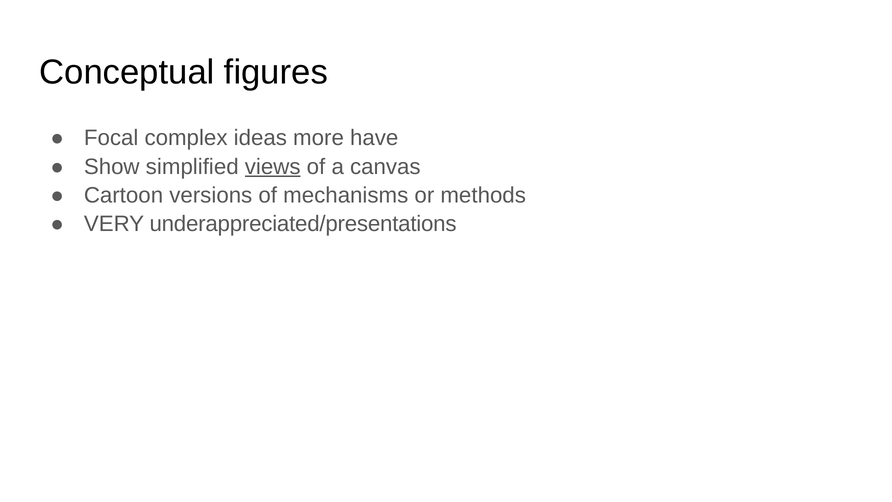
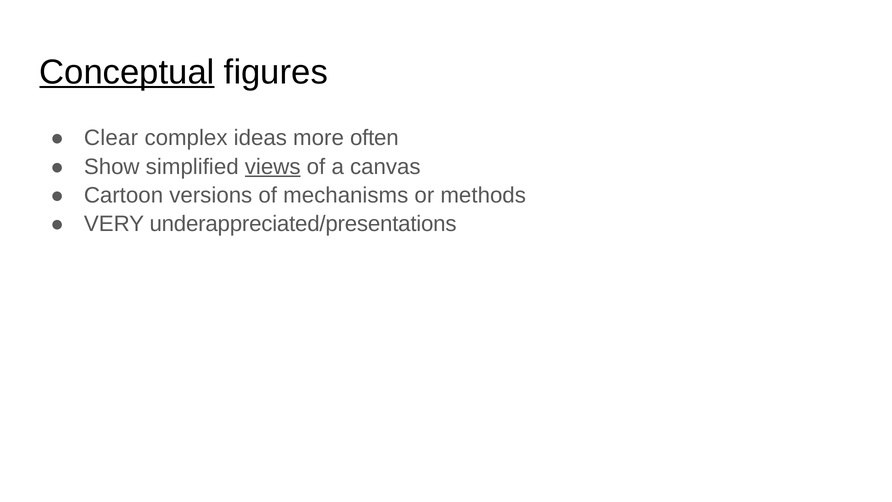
Conceptual underline: none -> present
Focal: Focal -> Clear
have: have -> often
